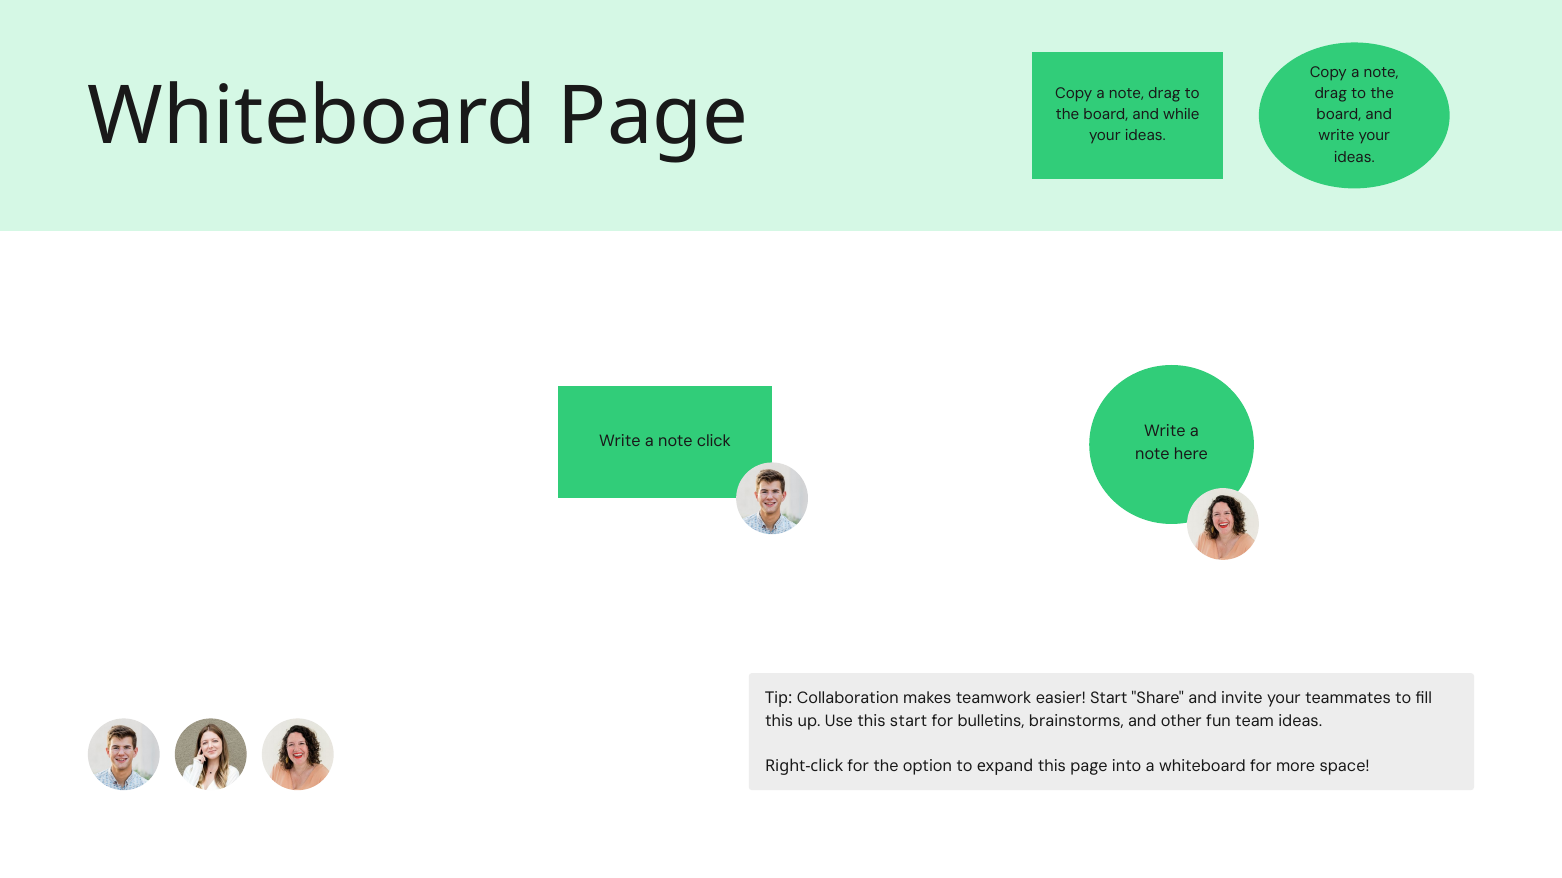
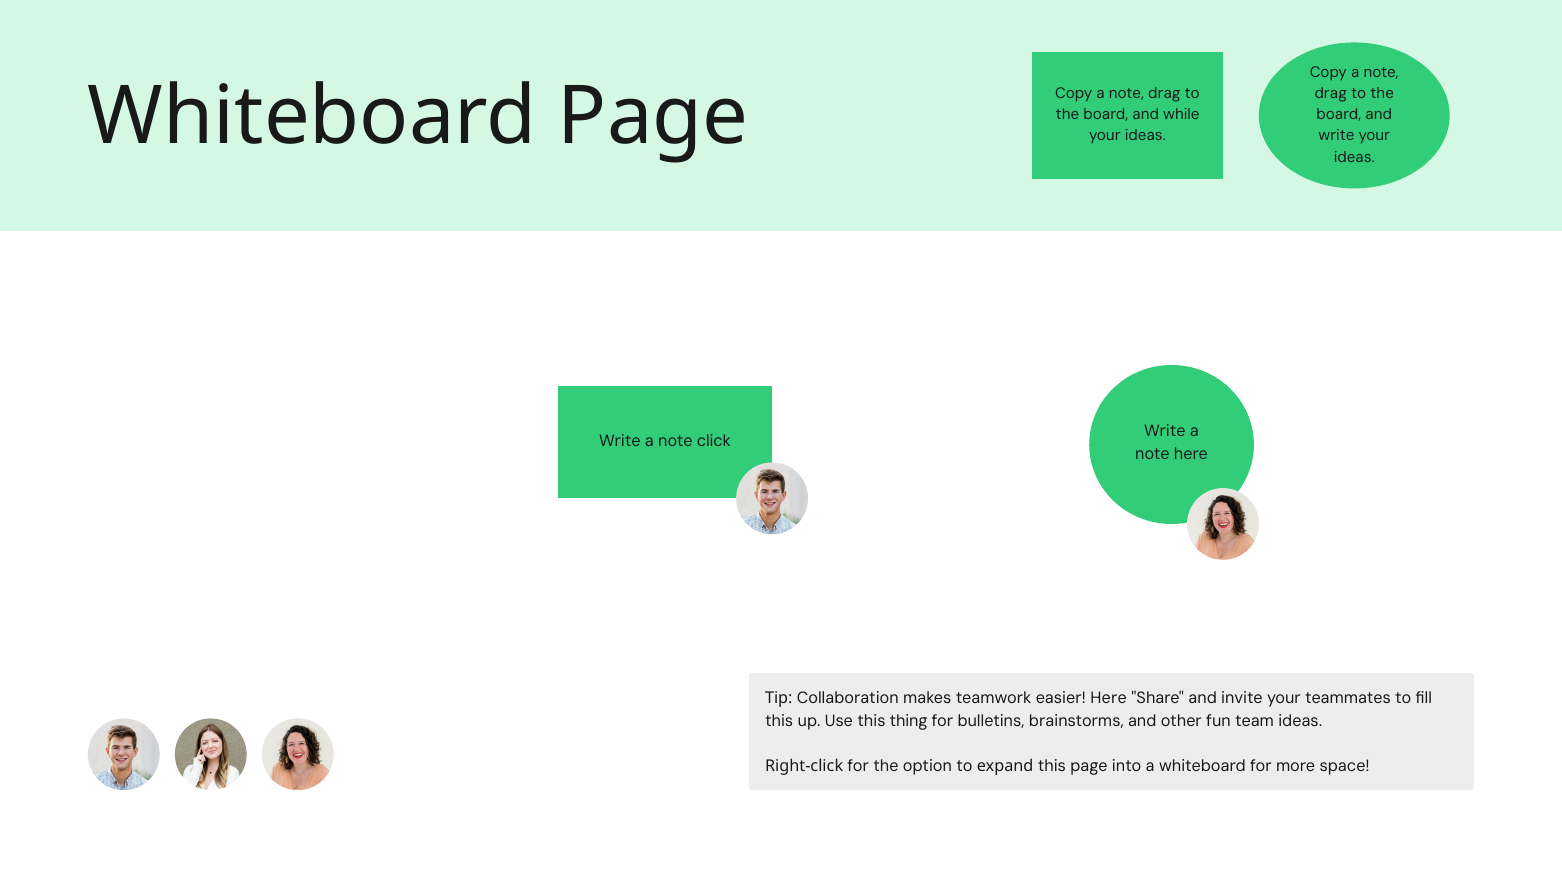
easier Start: Start -> Here
this start: start -> thing
